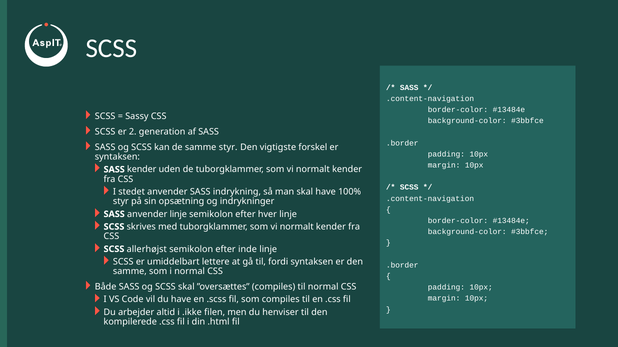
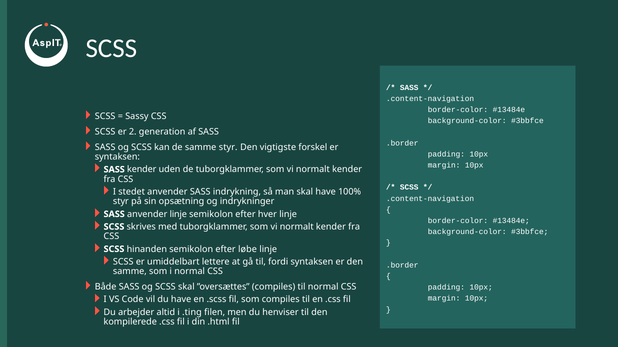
allerhøjst: allerhøjst -> hinanden
inde: inde -> løbe
.ikke: .ikke -> .ting
